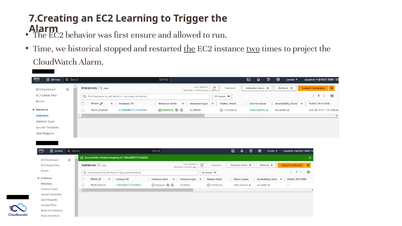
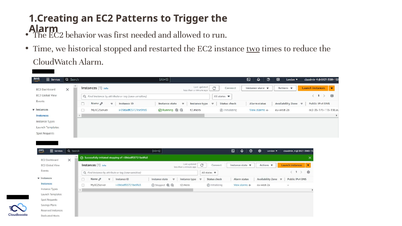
7.Creating: 7.Creating -> 1.Creating
Learning: Learning -> Patterns
ensure: ensure -> needed
the at (189, 49) underline: present -> none
project: project -> reduce
